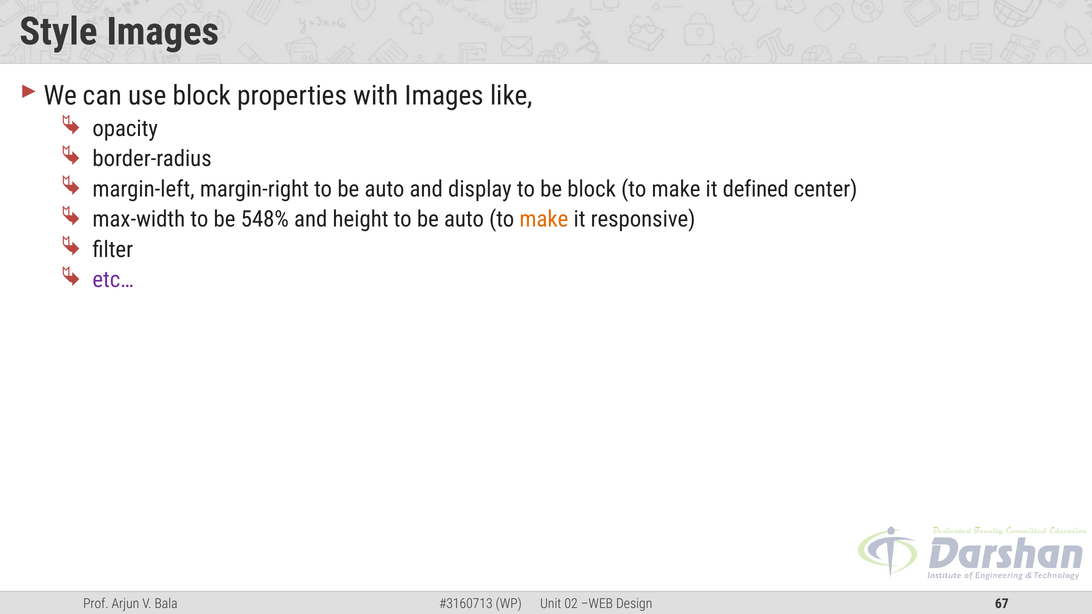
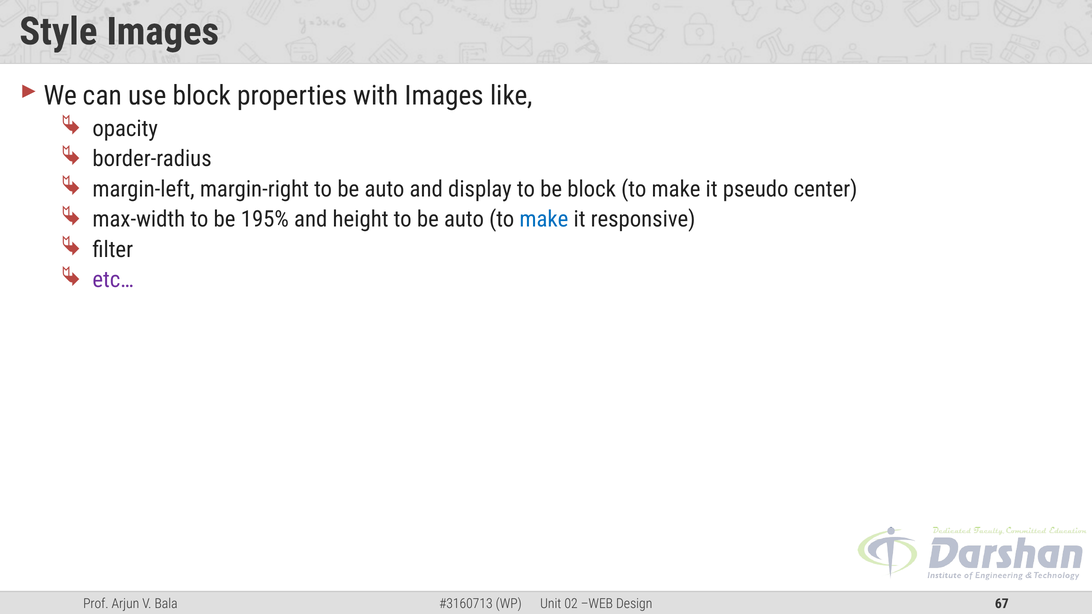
defined: defined -> pseudo
548%: 548% -> 195%
make at (544, 219) colour: orange -> blue
